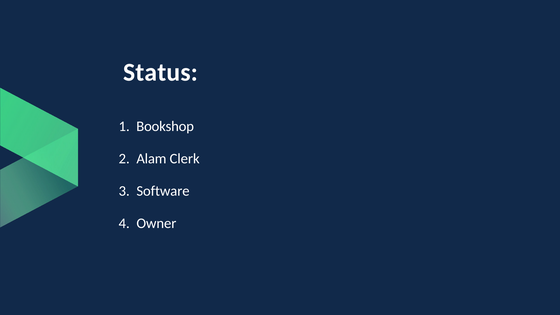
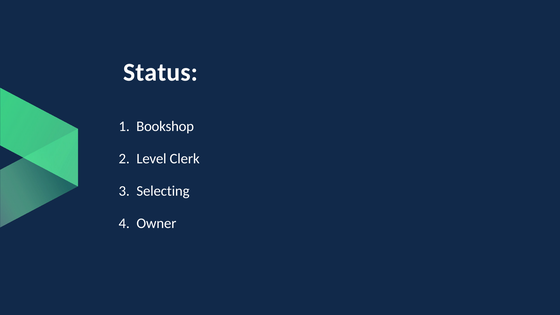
Alam: Alam -> Level
Software: Software -> Selecting
